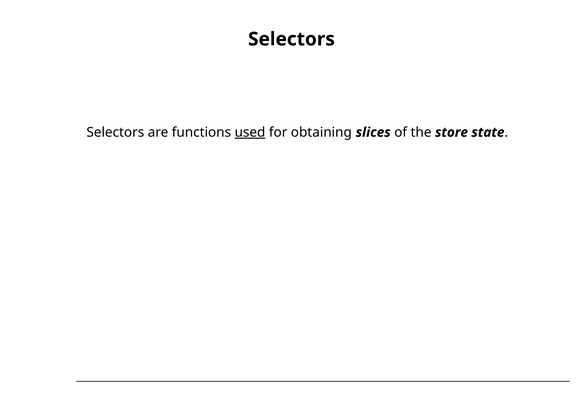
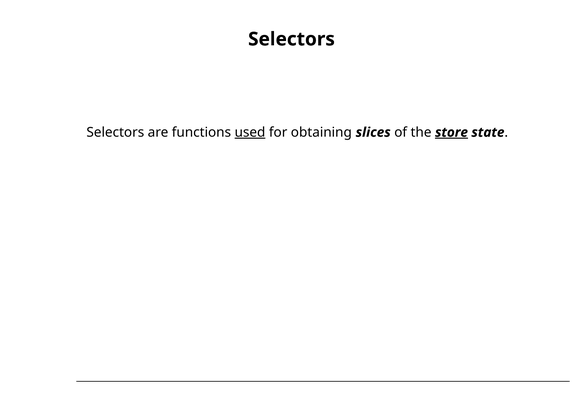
store underline: none -> present
